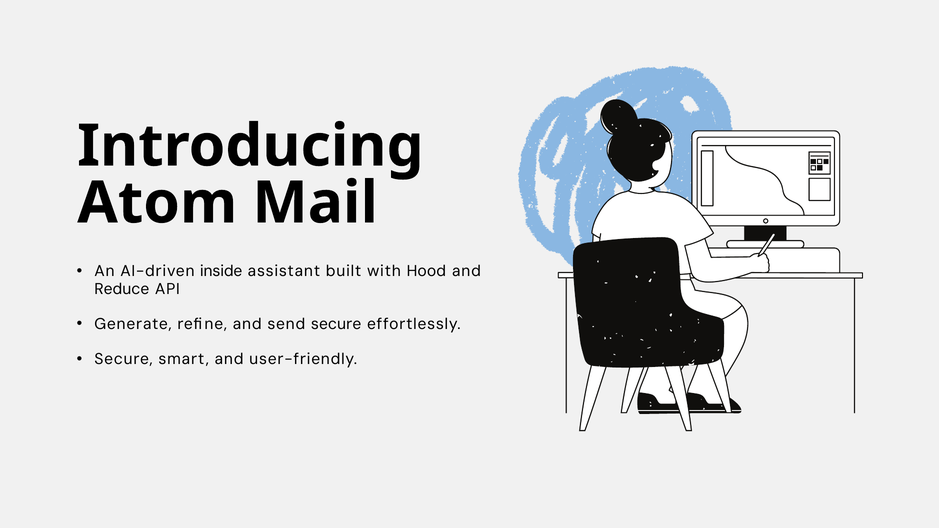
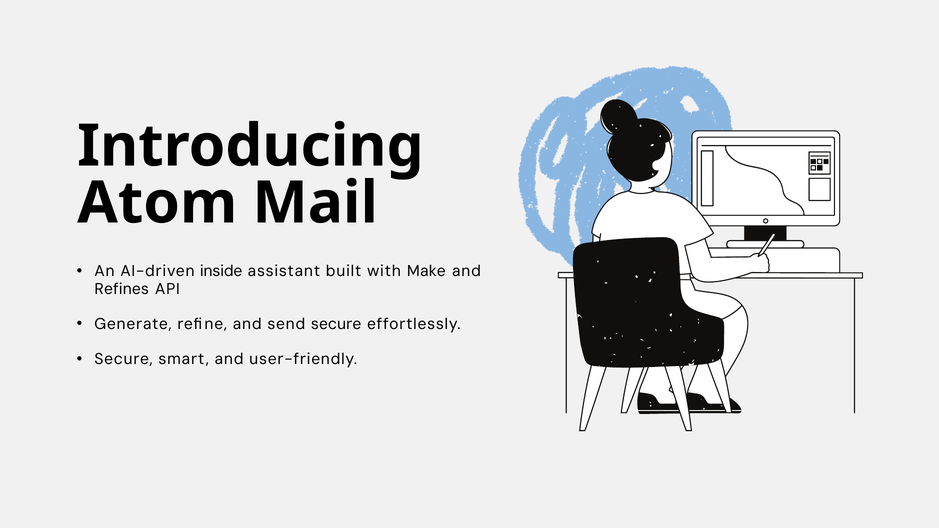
Hood: Hood -> Make
Reduce: Reduce -> Refines
